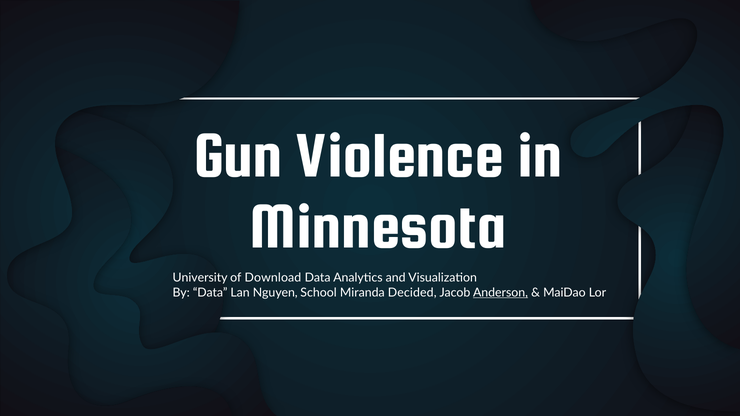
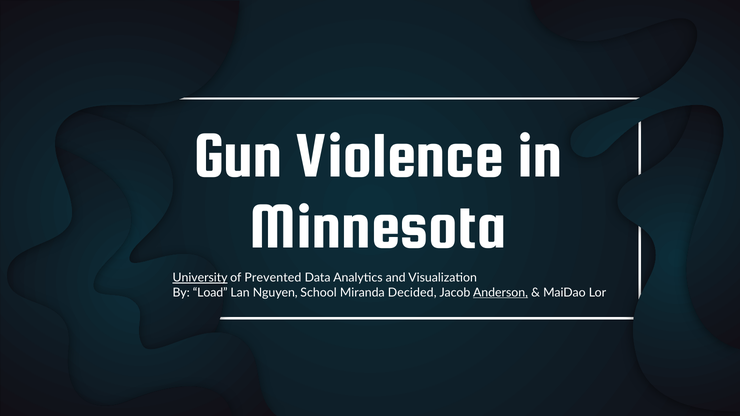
University underline: none -> present
Download: Download -> Prevented
By Data: Data -> Load
